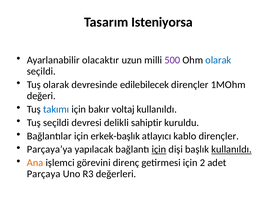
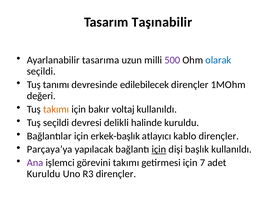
Isteniyorsa: Isteniyorsa -> Taşınabilir
olacaktır: olacaktır -> tasarıma
Tuş olarak: olarak -> tanımı
takımı at (56, 109) colour: blue -> orange
sahiptir: sahiptir -> halinde
kullanıldı at (231, 149) underline: present -> none
Ana colour: orange -> purple
görevini direnç: direnç -> takımı
2: 2 -> 7
Parçaya at (44, 174): Parçaya -> Kuruldu
R3 değerleri: değerleri -> dirençler
